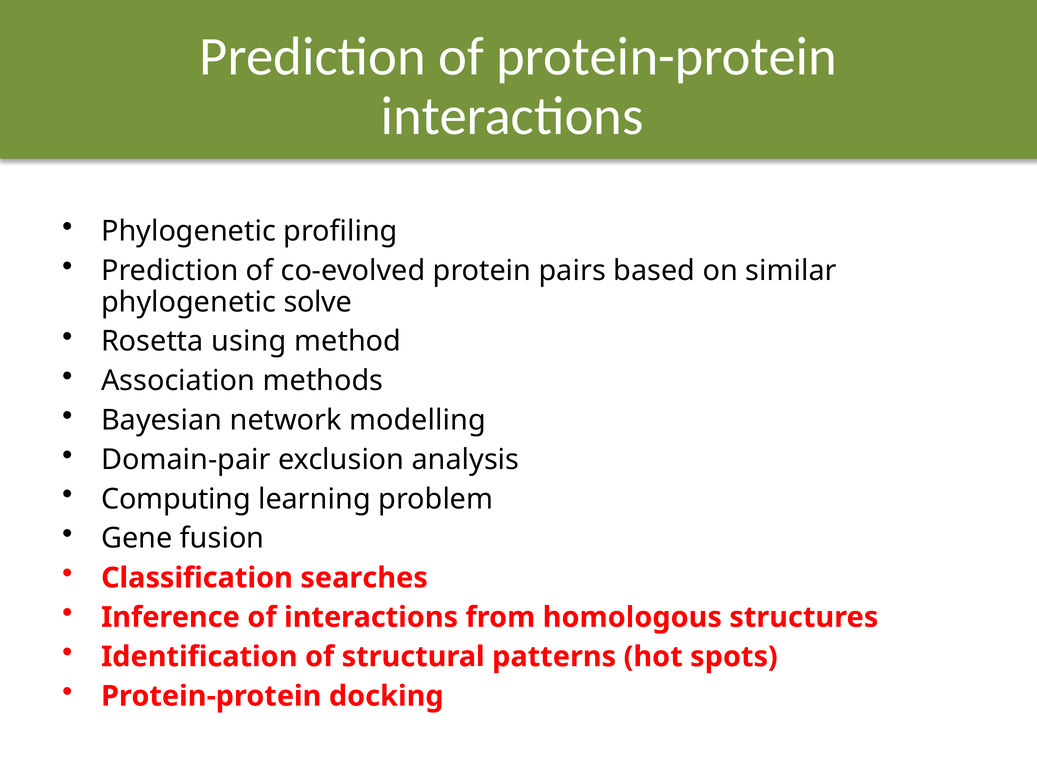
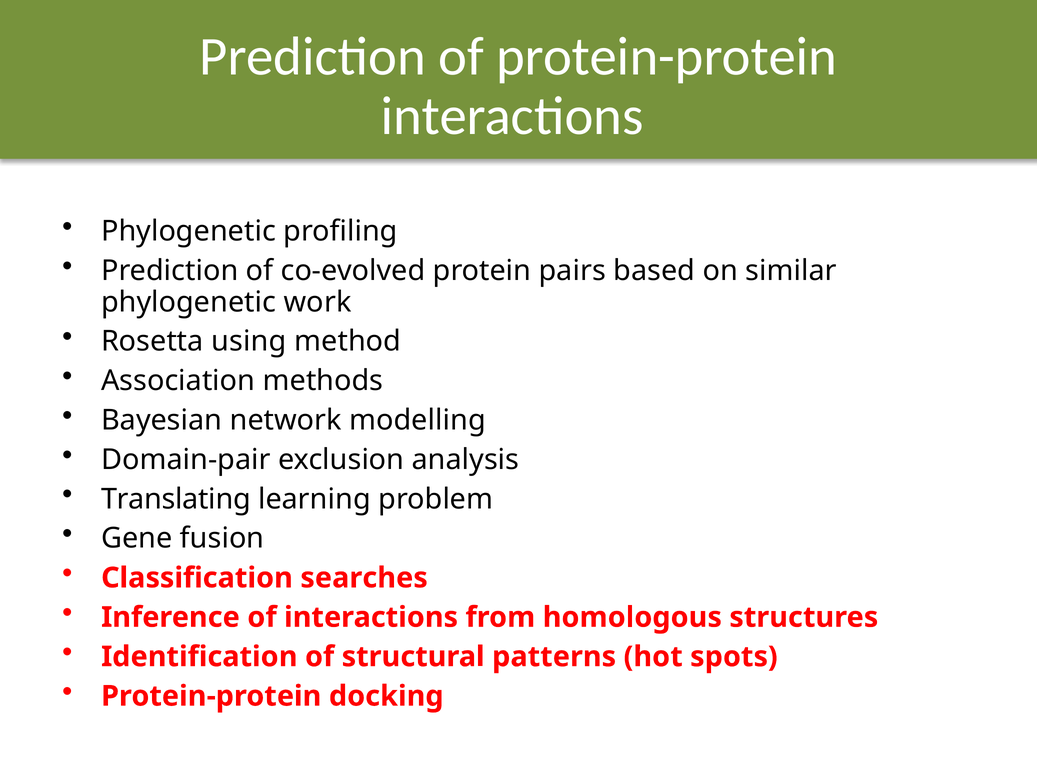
solve: solve -> work
Computing: Computing -> Translating
